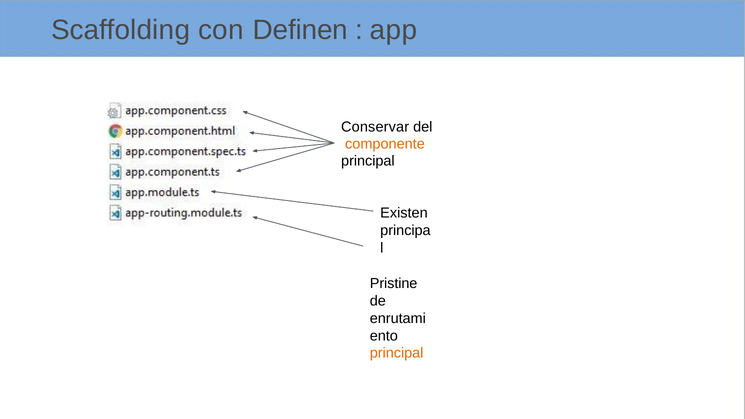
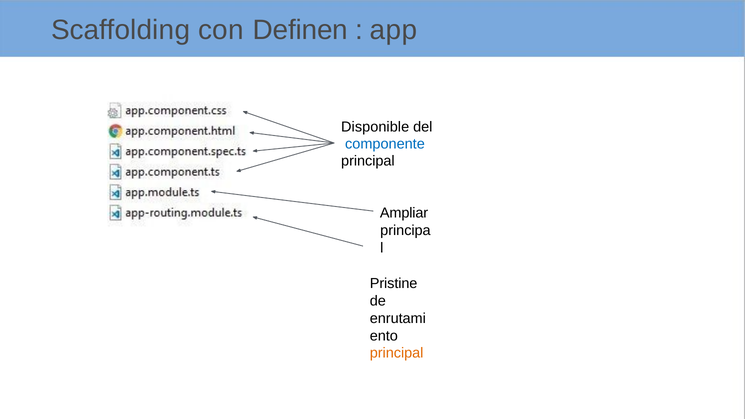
Conservar: Conservar -> Disponible
componente colour: orange -> blue
Existen: Existen -> Ampliar
